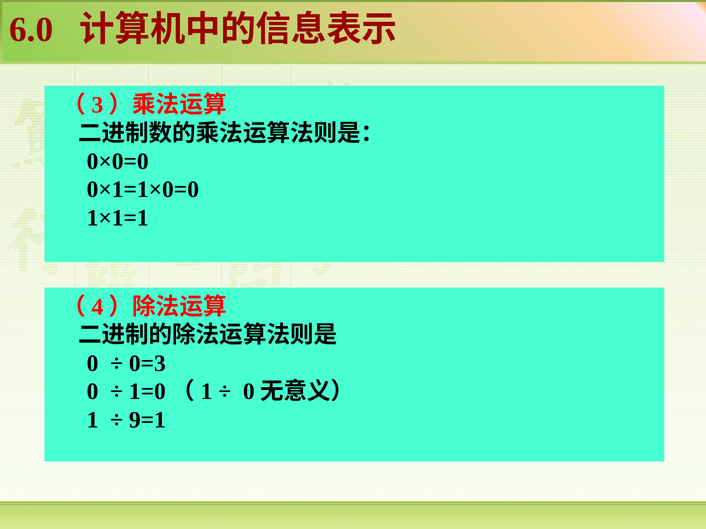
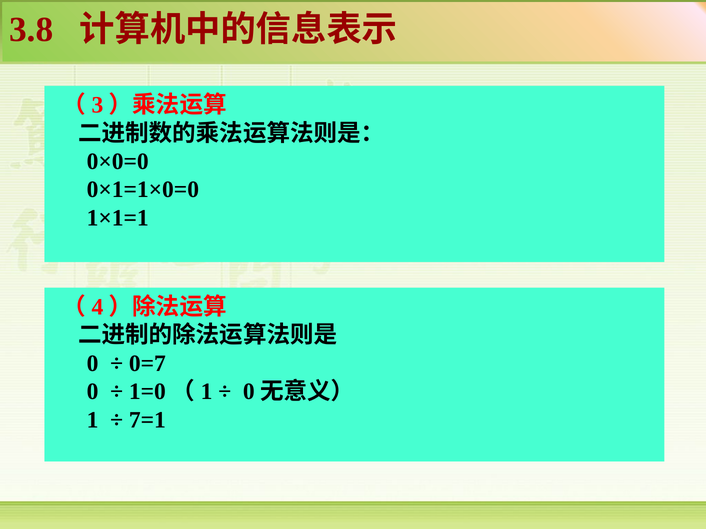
6.0: 6.0 -> 3.8
0=3: 0=3 -> 0=7
9=1: 9=1 -> 7=1
